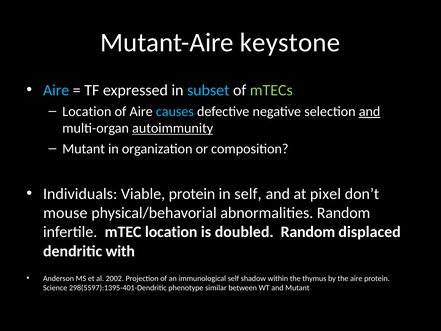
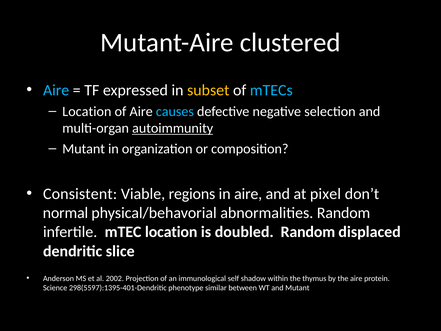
keystone: keystone -> clustered
subset colour: light blue -> yellow
mTECs colour: light green -> light blue
and at (370, 111) underline: present -> none
Individuals: Individuals -> Consistent
Viable protein: protein -> regions
in self: self -> aire
mouse: mouse -> normal
with: with -> slice
